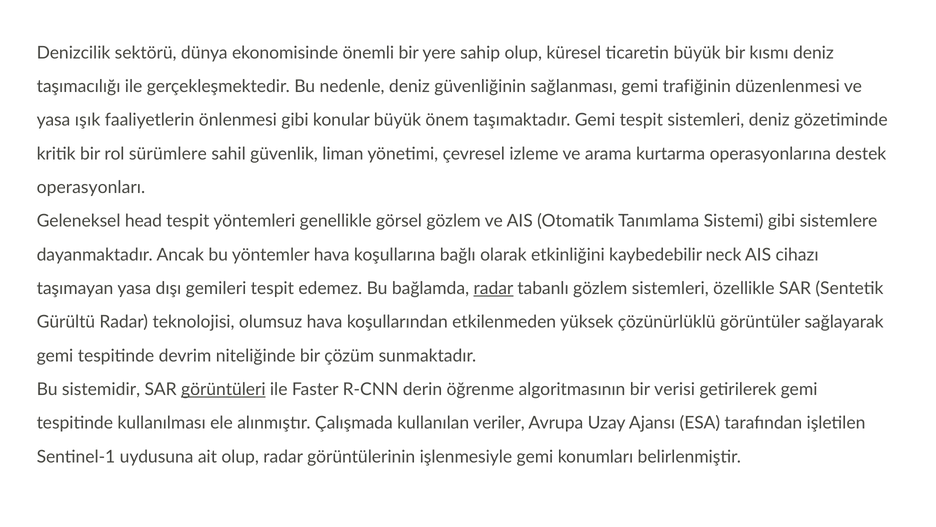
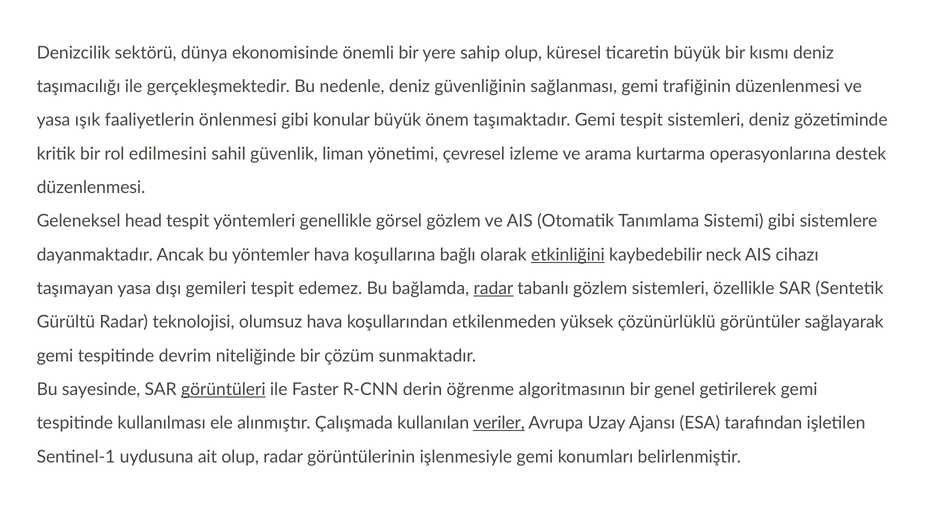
sürümlere: sürümlere -> edilmesini
operasyonları at (91, 187): operasyonları -> düzenlenmesi
etkinliğini underline: none -> present
sistemidir: sistemidir -> sayesinde
verisi: verisi -> genel
veriler underline: none -> present
